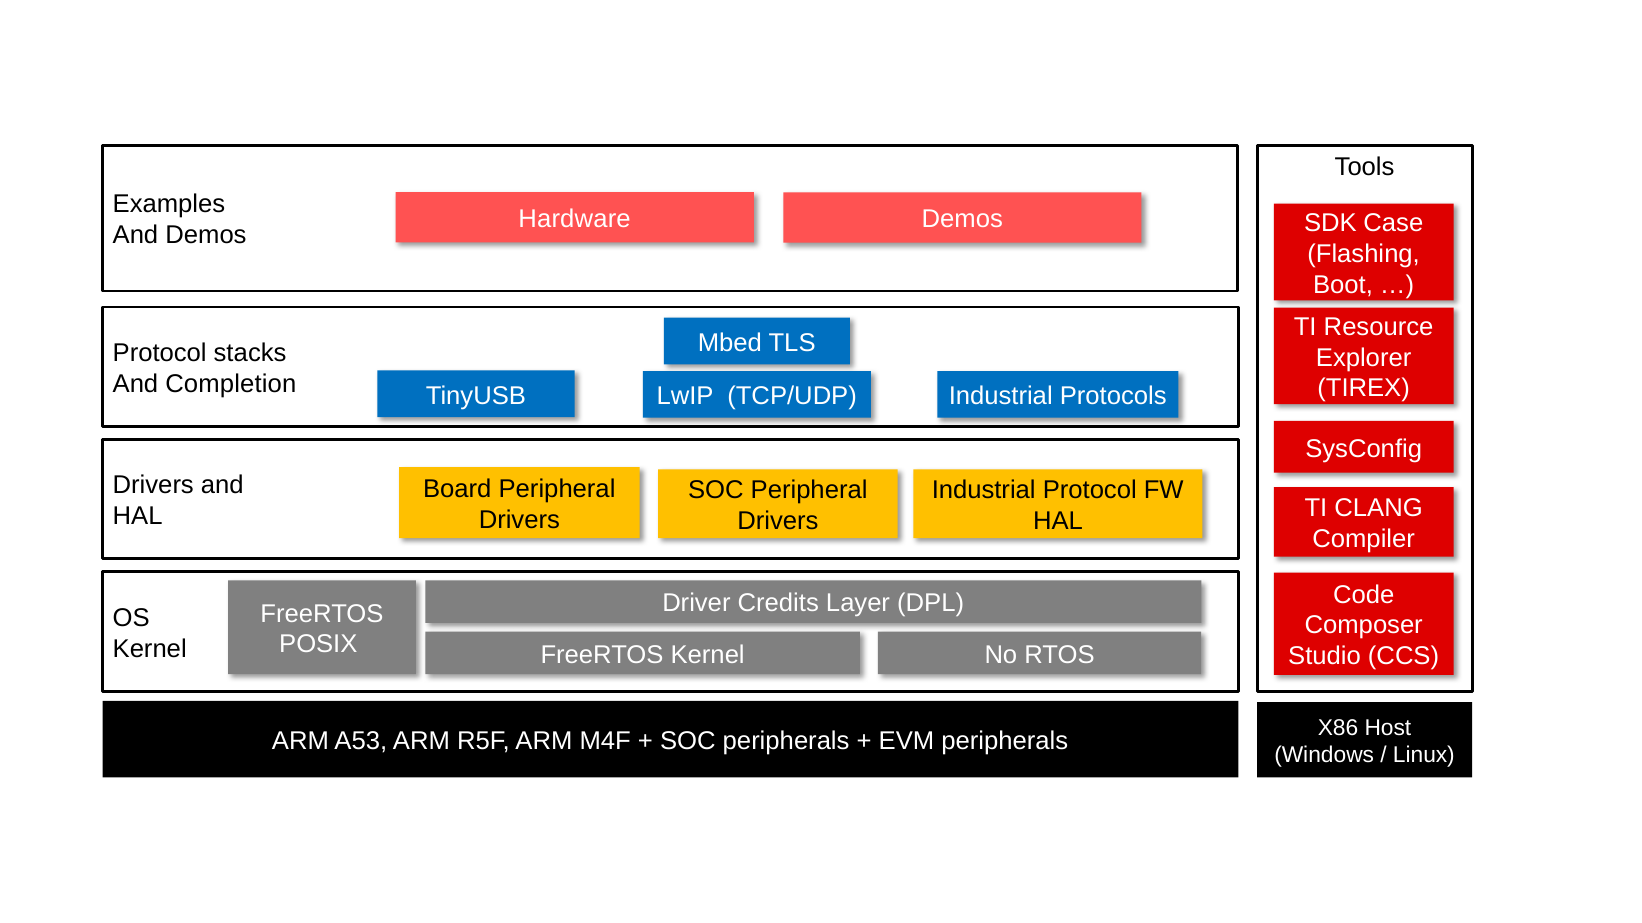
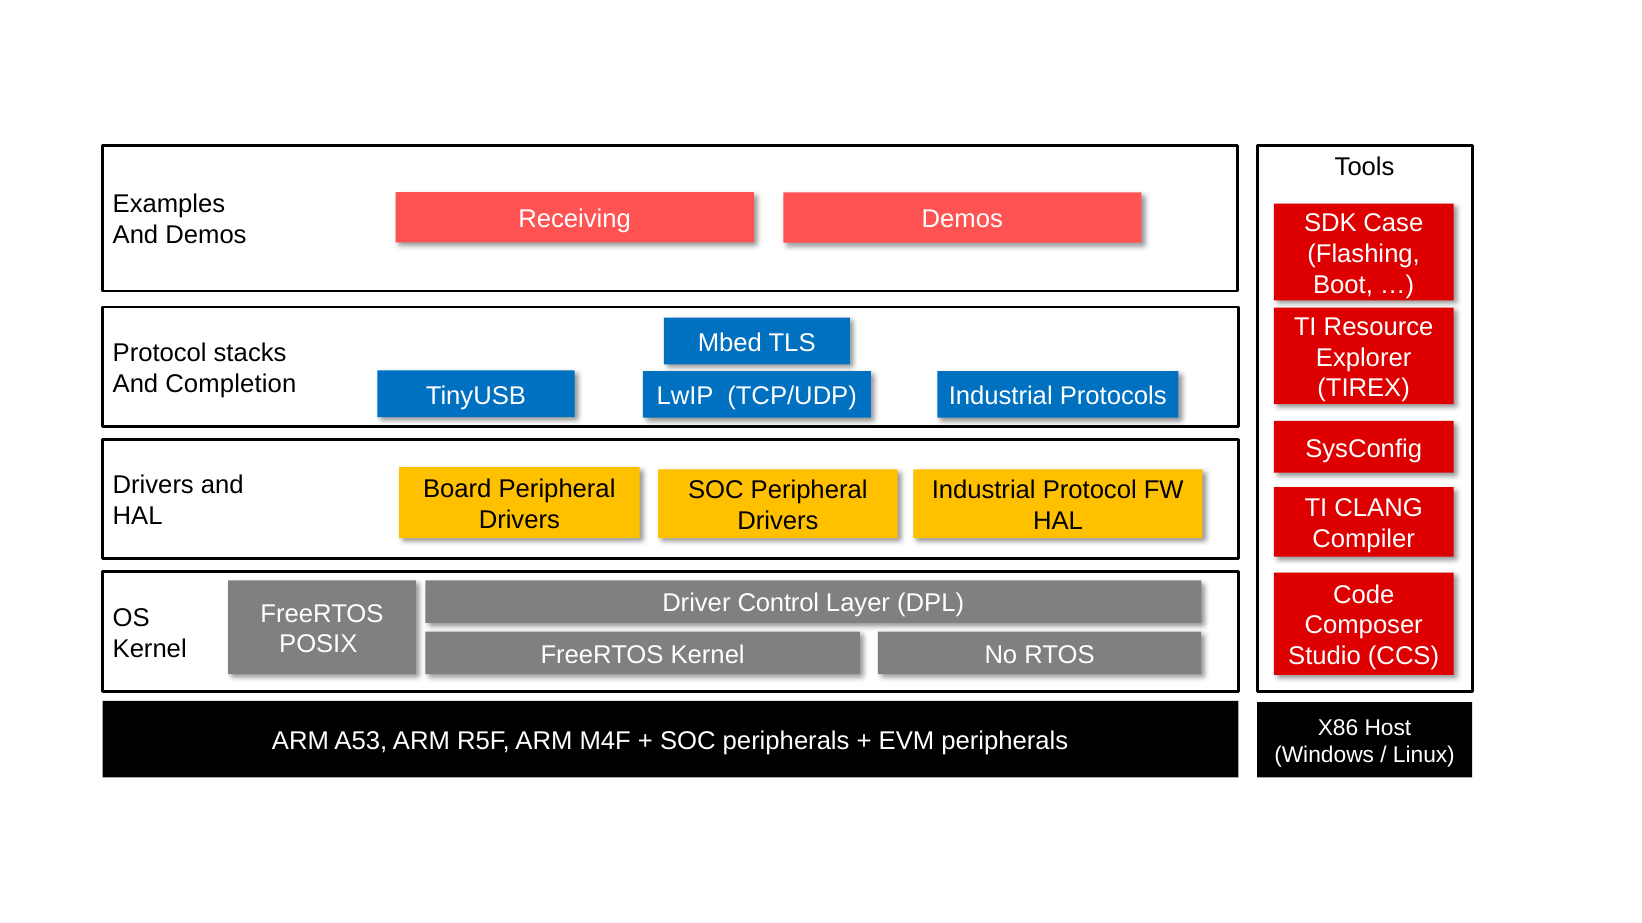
Hardware: Hardware -> Receiving
Credits: Credits -> Control
